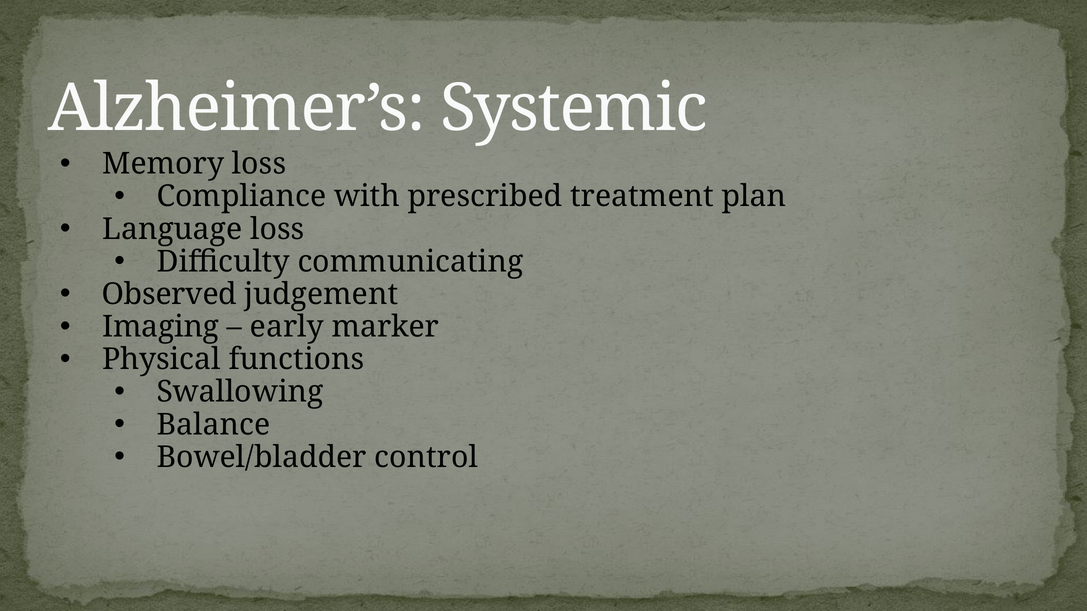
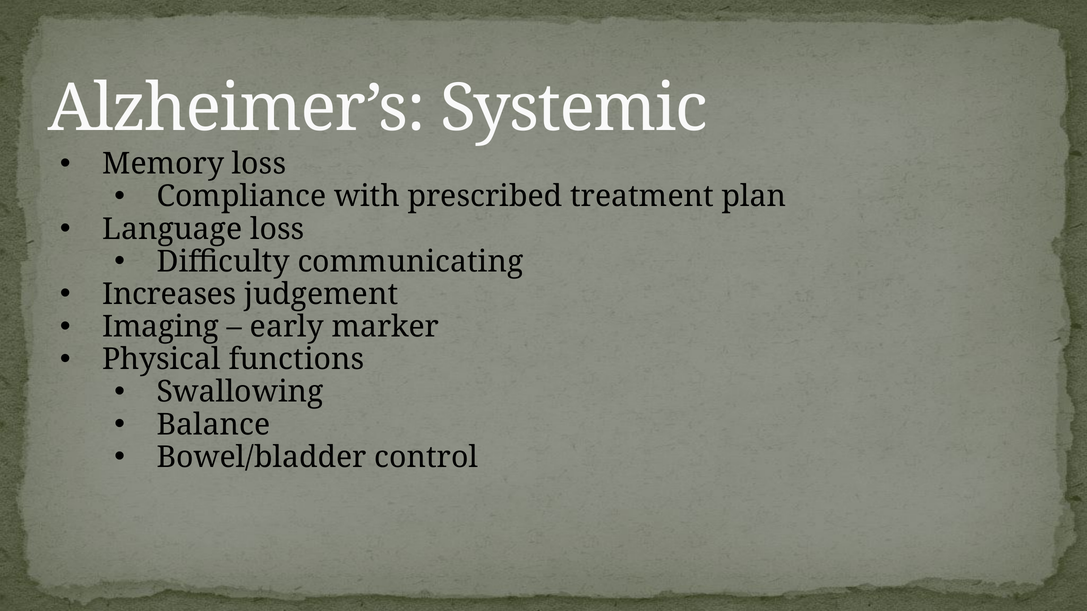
Observed: Observed -> Increases
